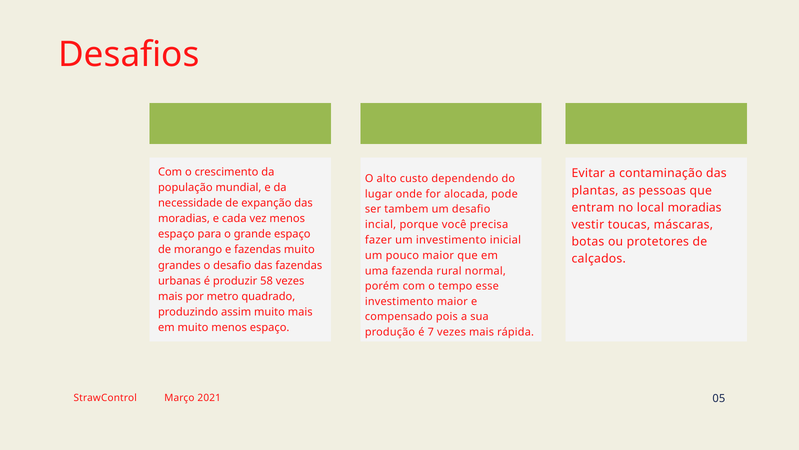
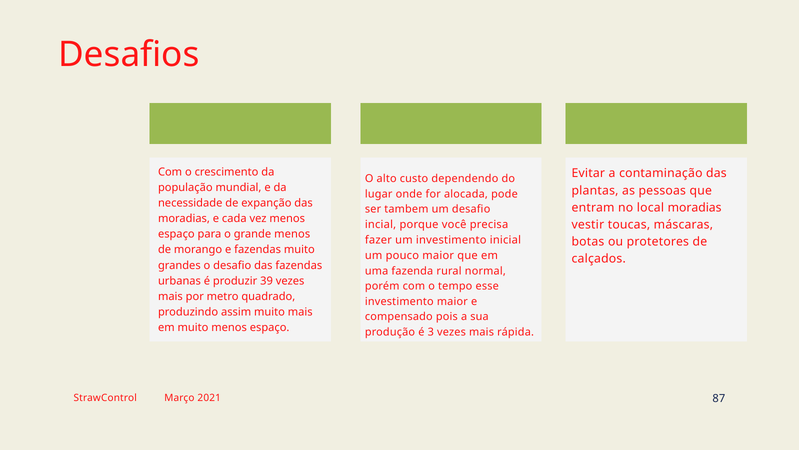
grande espaço: espaço -> menos
58: 58 -> 39
7: 7 -> 3
05: 05 -> 87
